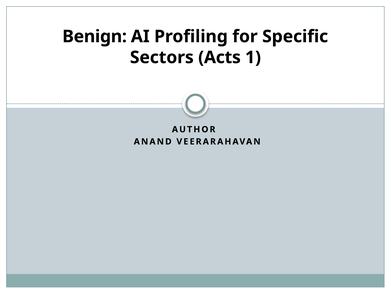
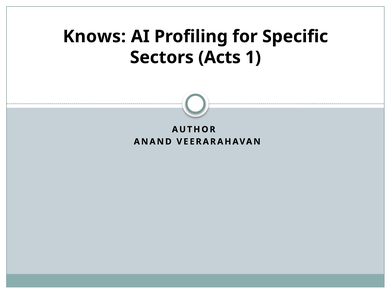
Benign: Benign -> Knows
